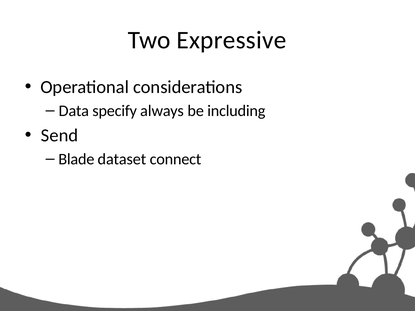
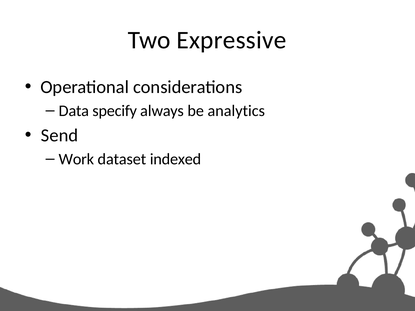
including: including -> analytics
Blade: Blade -> Work
connect: connect -> indexed
